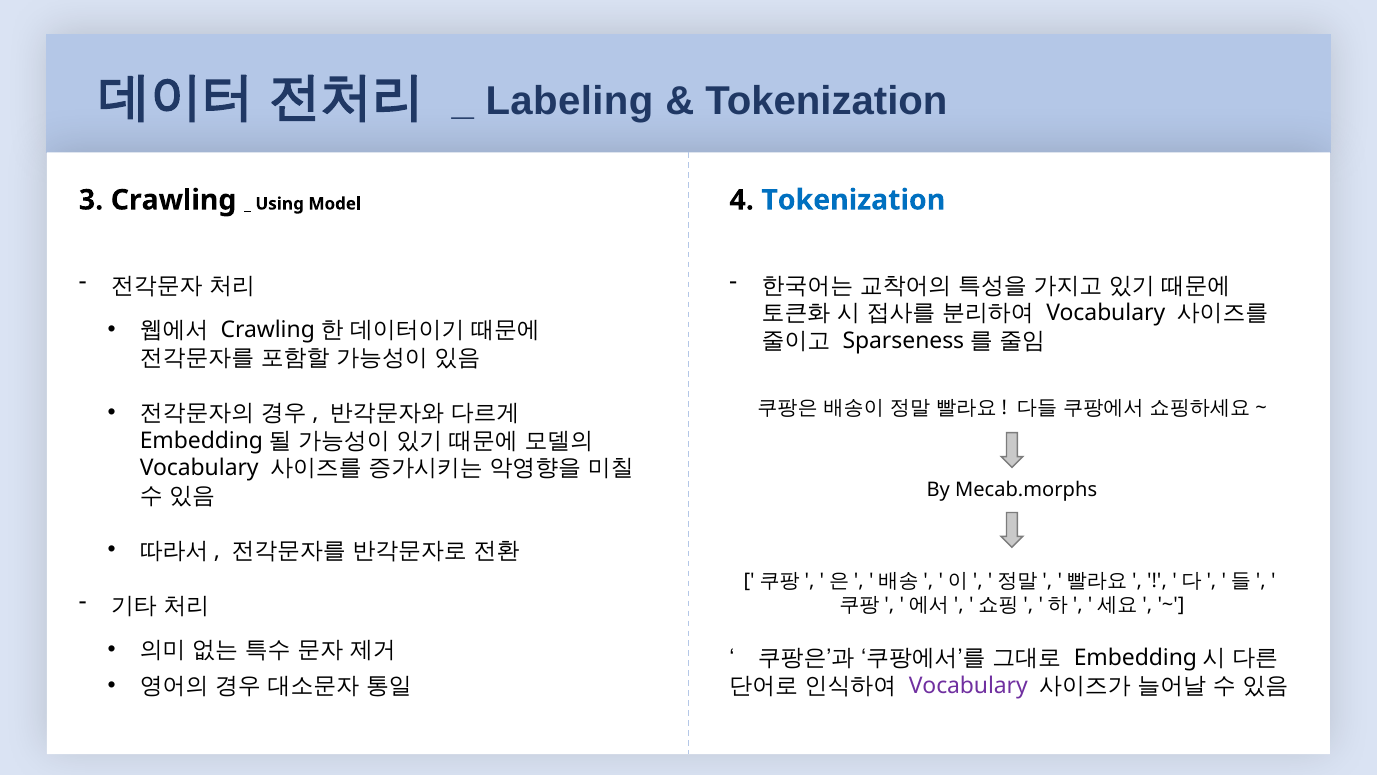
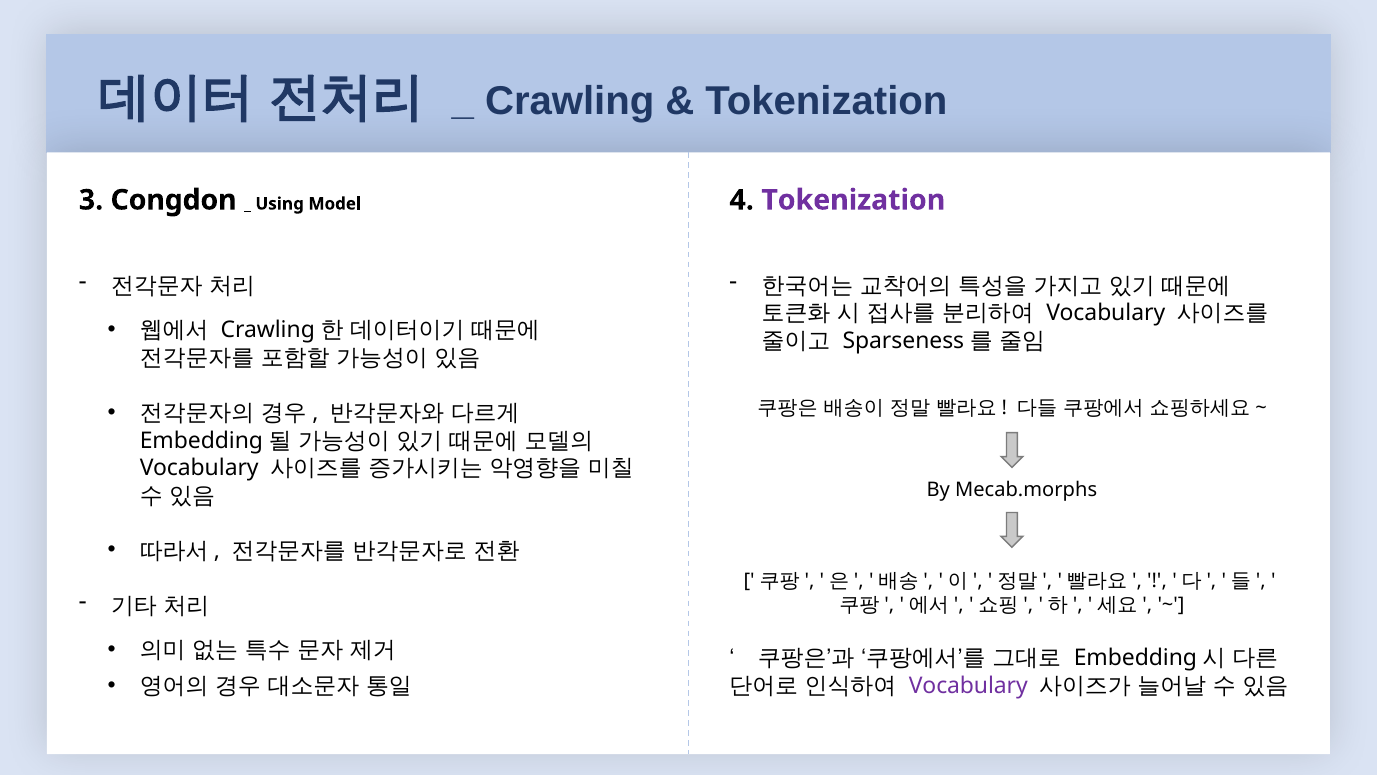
Labeling: Labeling -> Crawling
Crawling: Crawling -> Congdon
Tokenization at (853, 200) colour: blue -> purple
